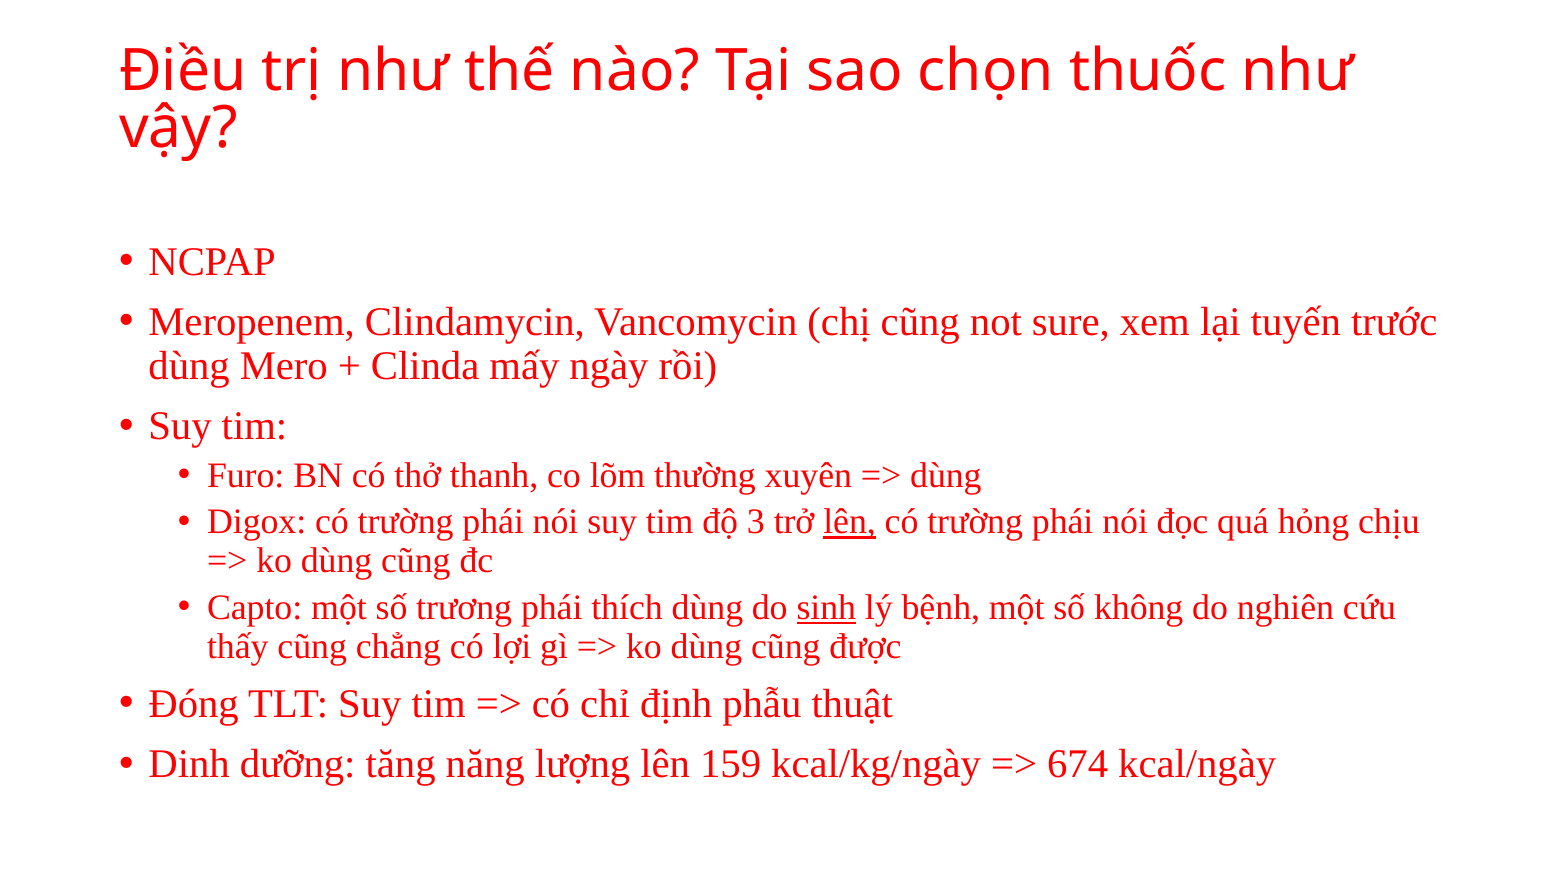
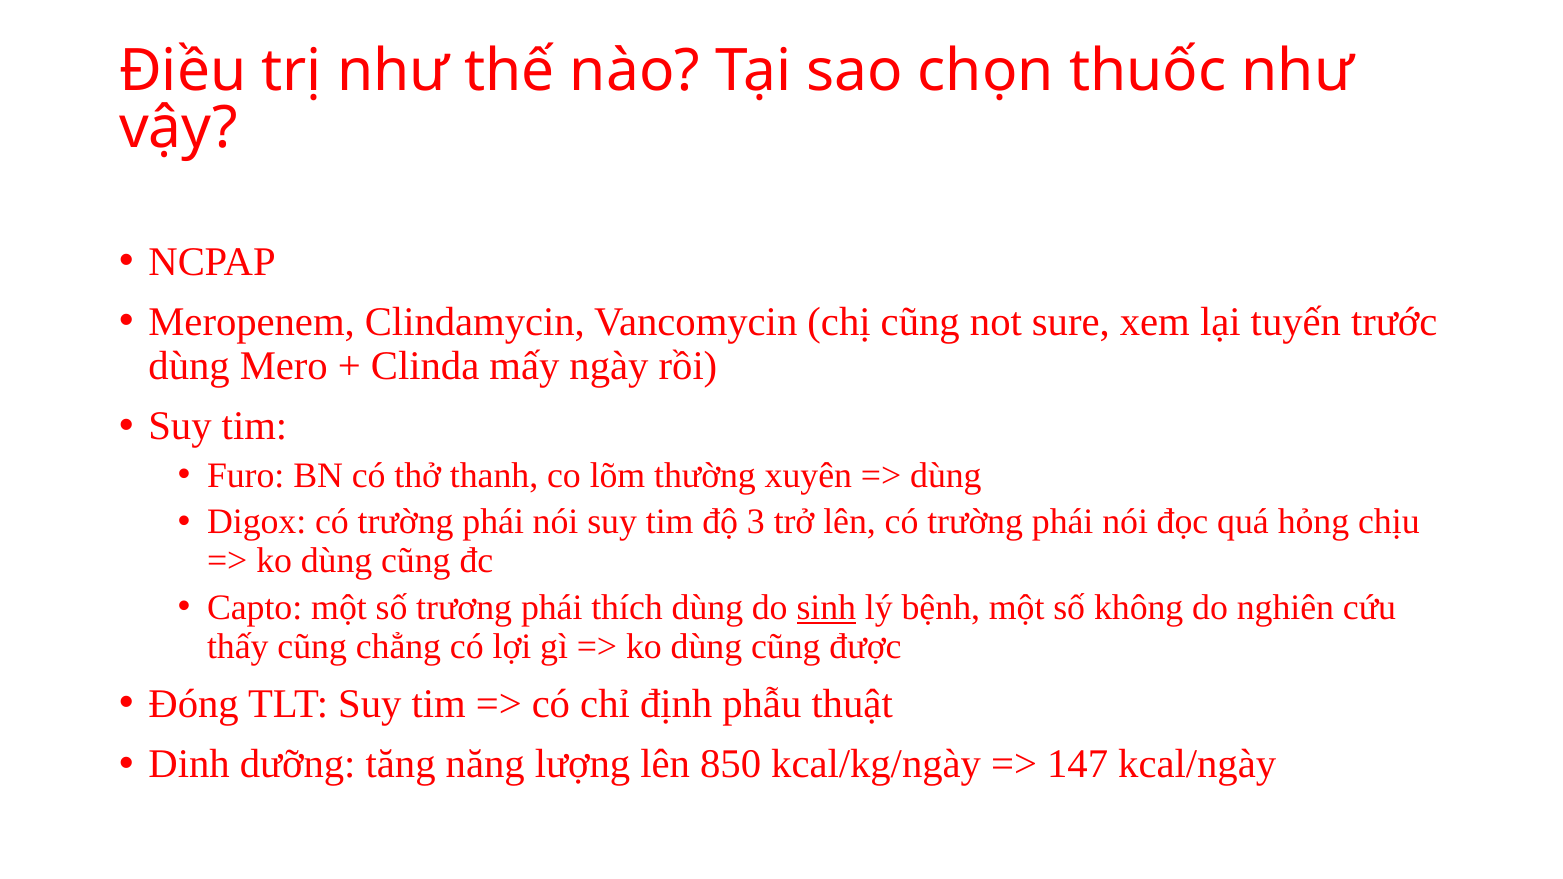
lên at (850, 522) underline: present -> none
159: 159 -> 850
674: 674 -> 147
